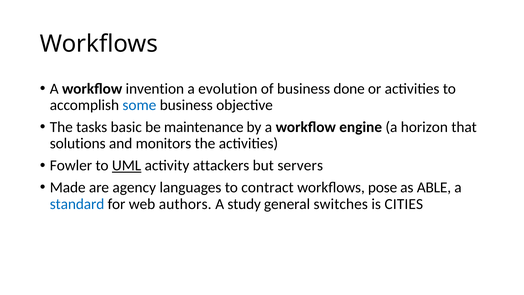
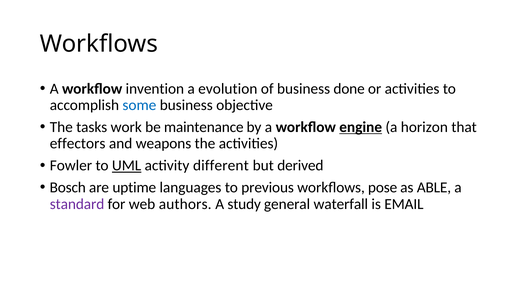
basic: basic -> work
engine underline: none -> present
solutions: solutions -> effectors
monitors: monitors -> weapons
attackers: attackers -> different
servers: servers -> derived
Made: Made -> Bosch
agency: agency -> uptime
contract: contract -> previous
standard colour: blue -> purple
switches: switches -> waterfall
CITIES: CITIES -> EMAIL
